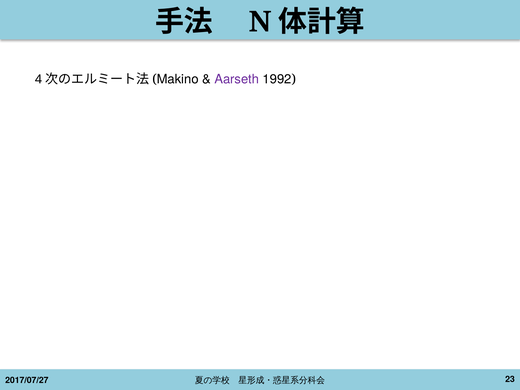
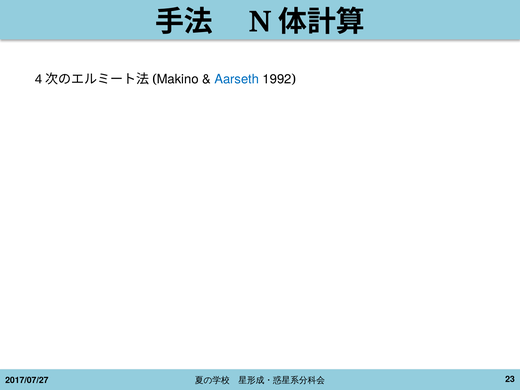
Aarseth colour: purple -> blue
